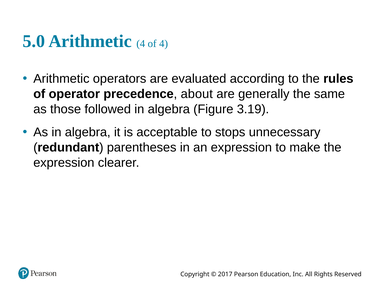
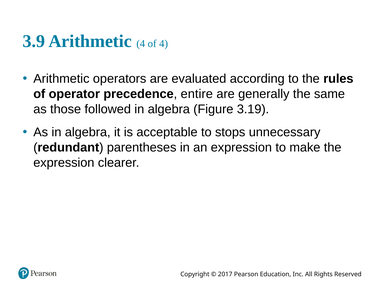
5.0: 5.0 -> 3.9
about: about -> entire
